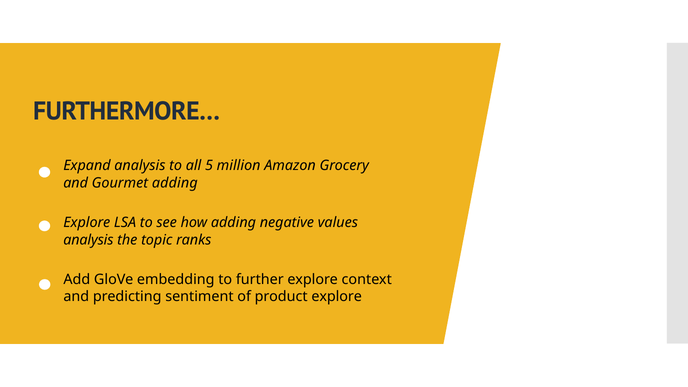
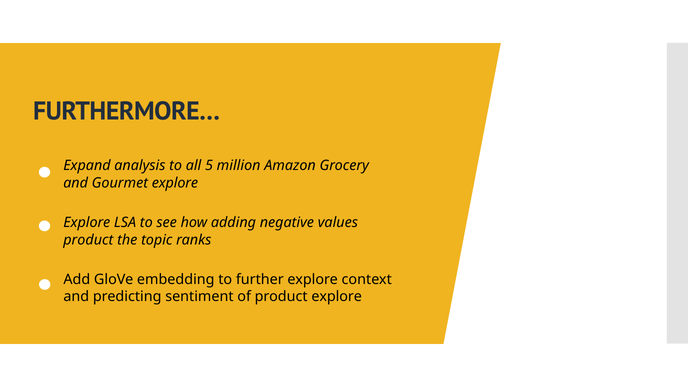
Gourmet adding: adding -> explore
analysis at (88, 240): analysis -> product
